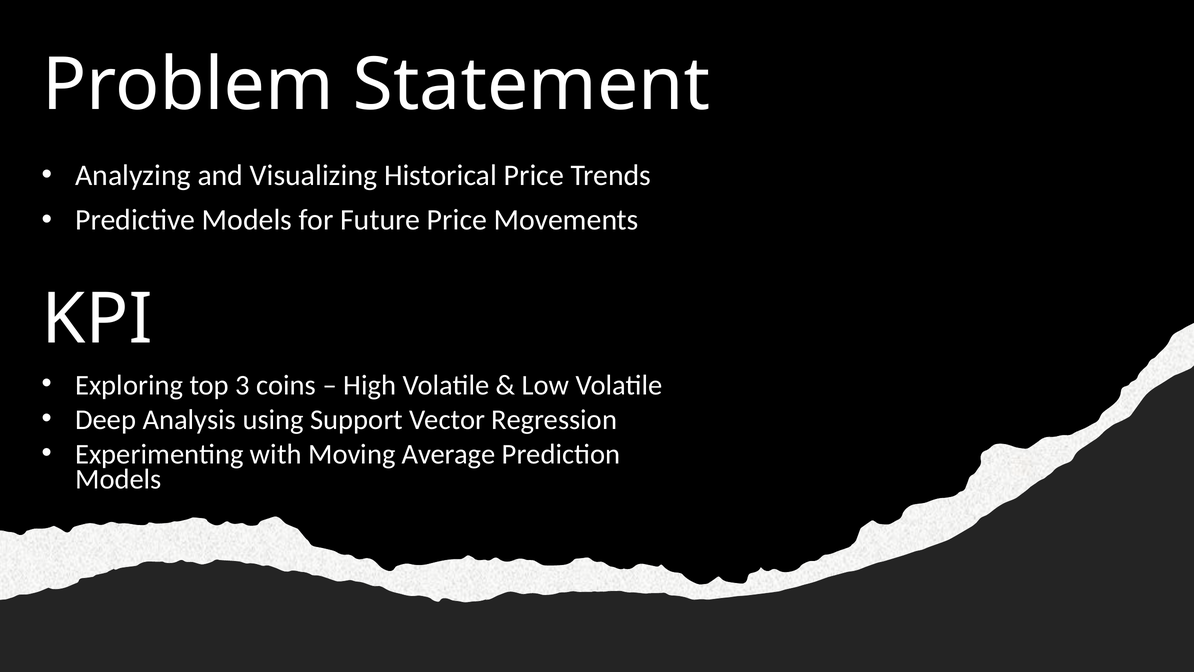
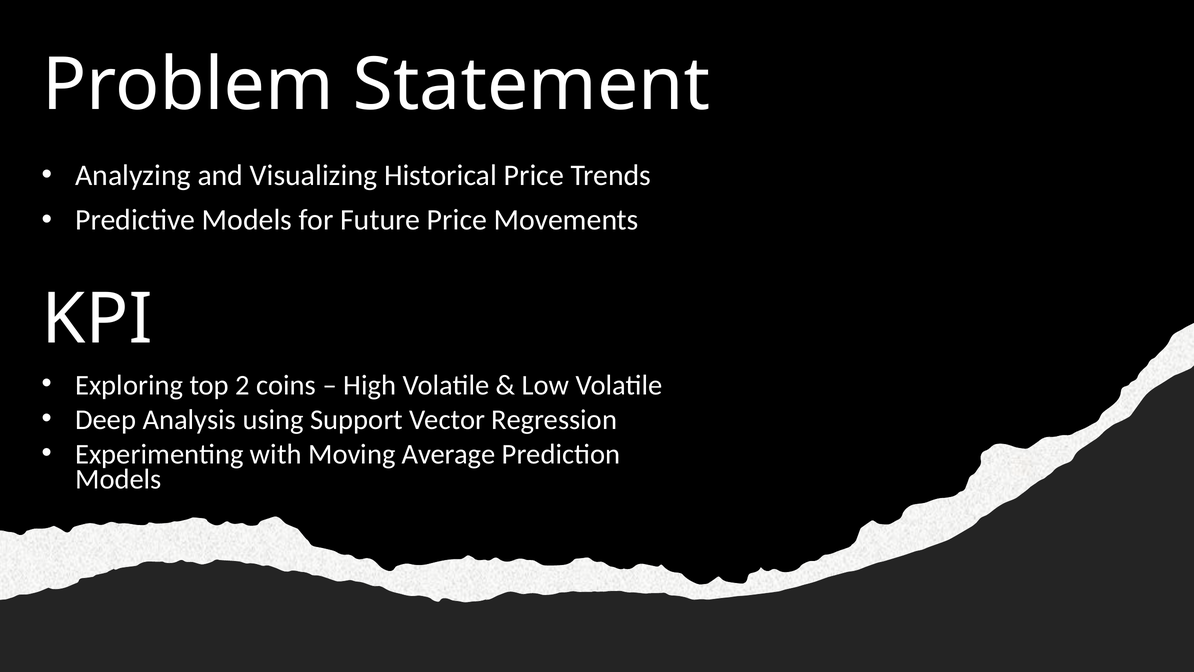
3: 3 -> 2
